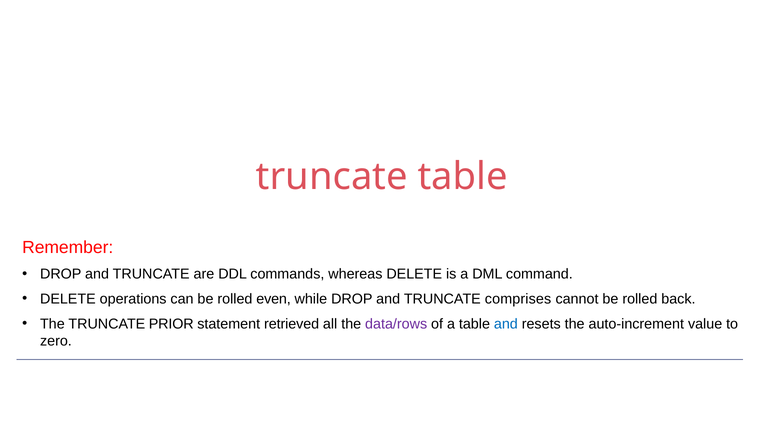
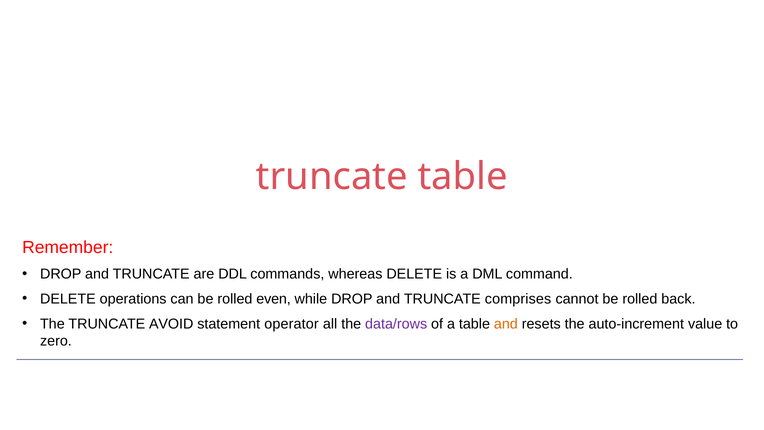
PRIOR: PRIOR -> AVOID
retrieved: retrieved -> operator
and at (506, 324) colour: blue -> orange
